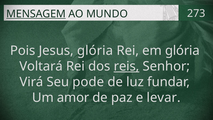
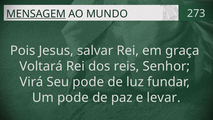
Jesus glória: glória -> salvar
em glória: glória -> graça
reis underline: present -> none
Um amor: amor -> pode
